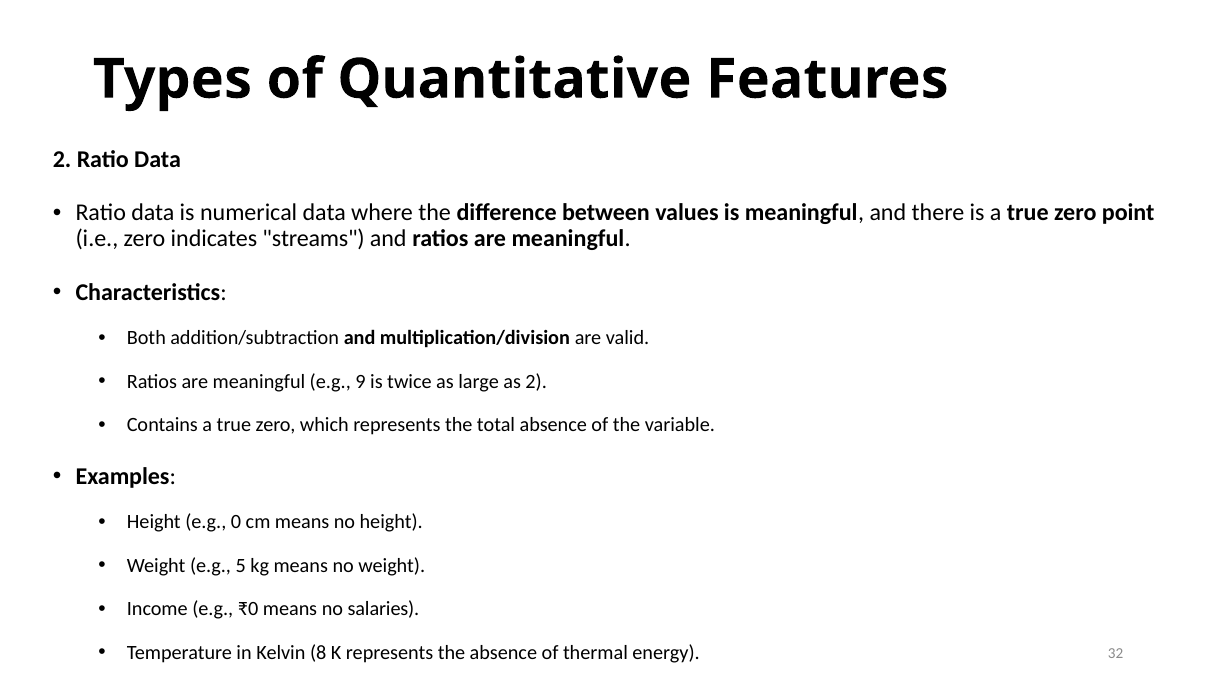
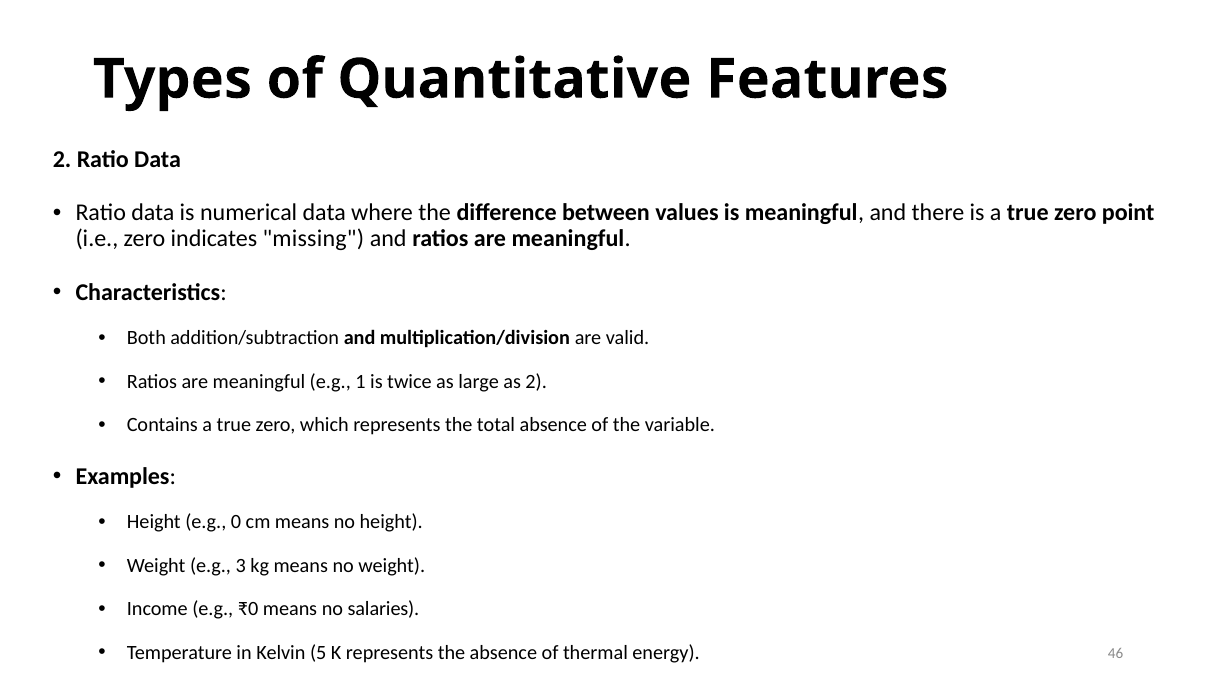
streams: streams -> missing
9: 9 -> 1
5: 5 -> 3
8: 8 -> 5
32: 32 -> 46
